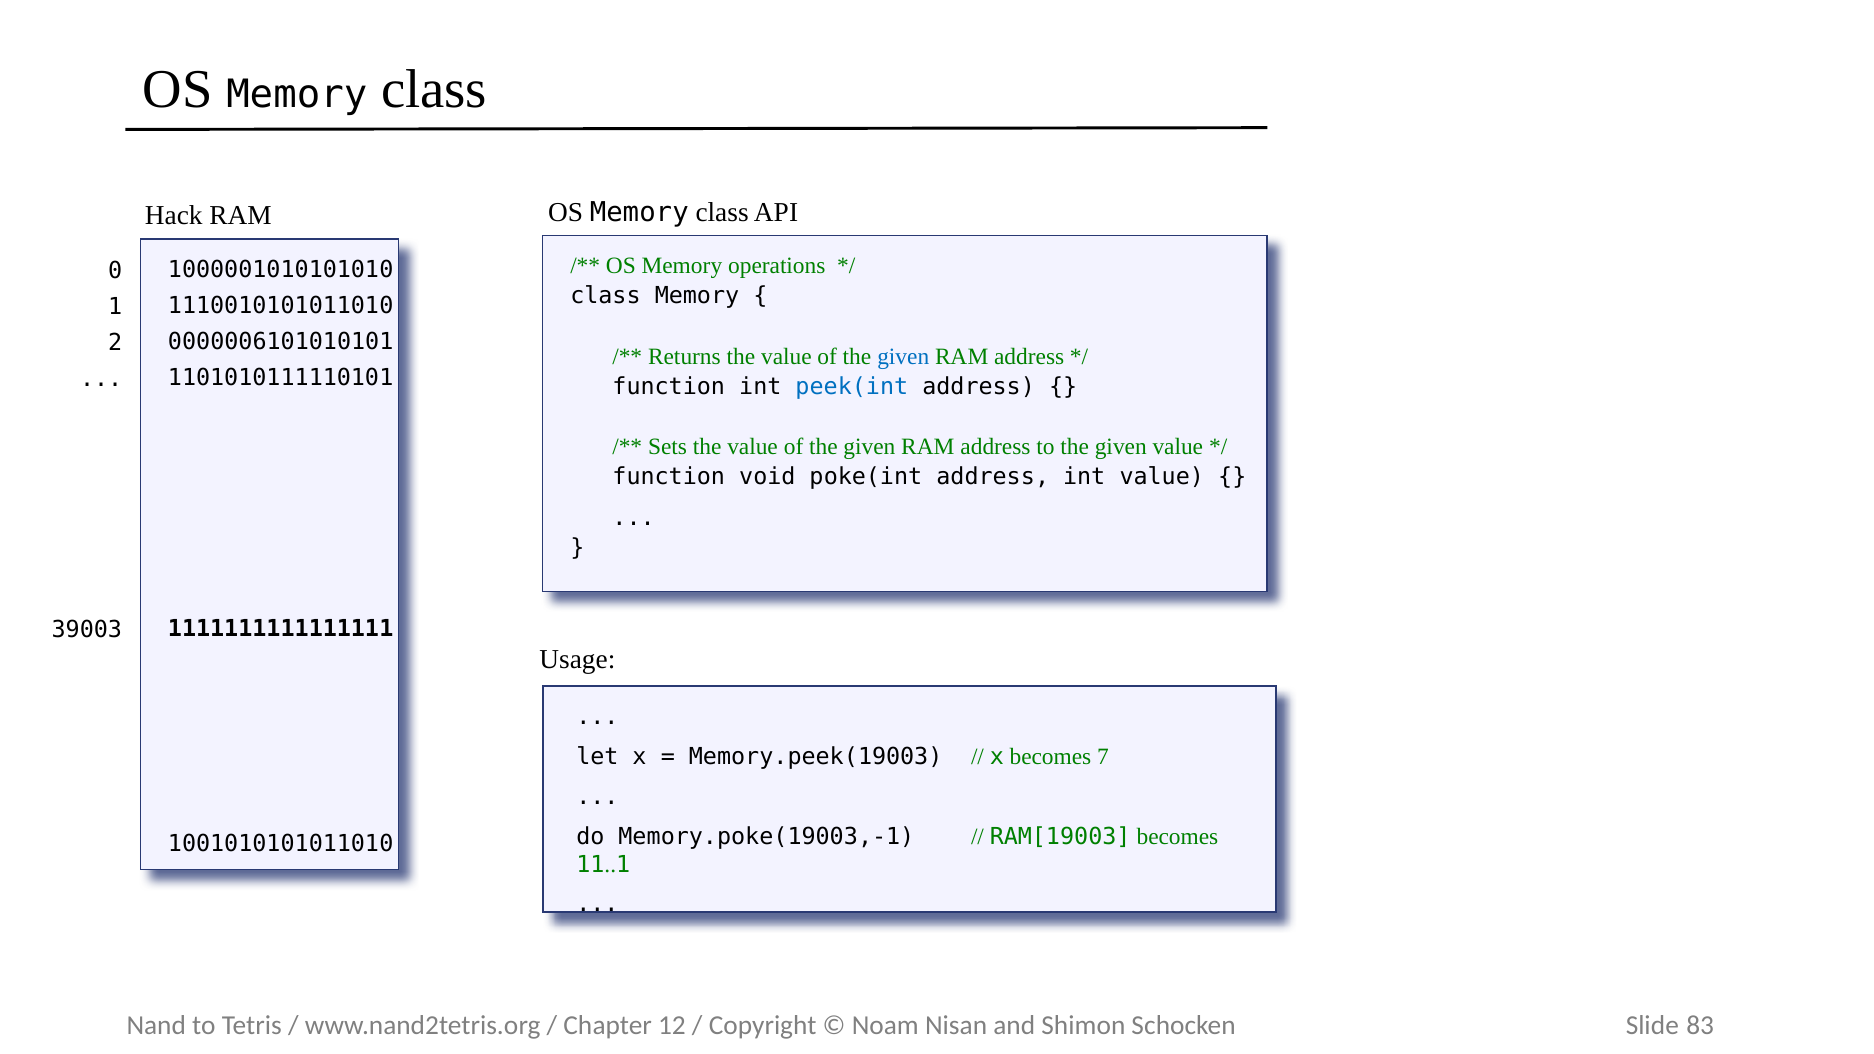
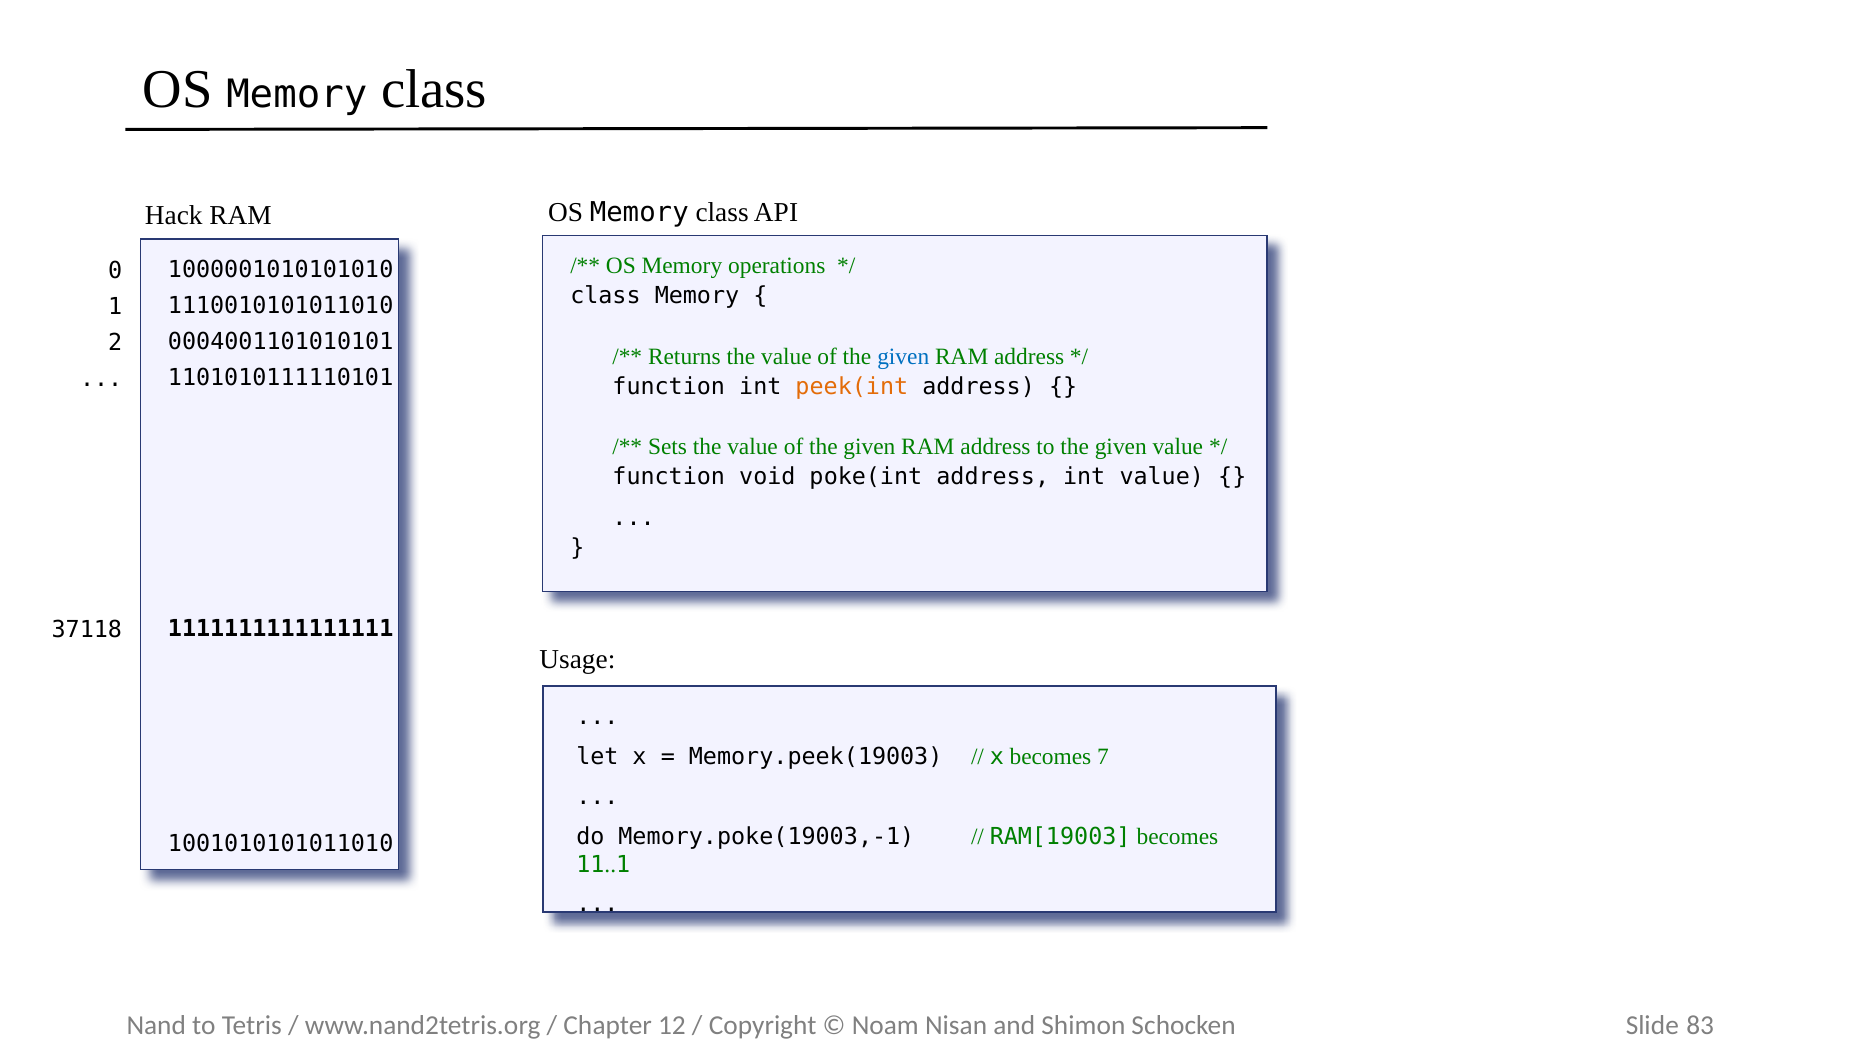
0000006101010101: 0000006101010101 -> 0004001101010101
peek(int colour: blue -> orange
39003: 39003 -> 37118
